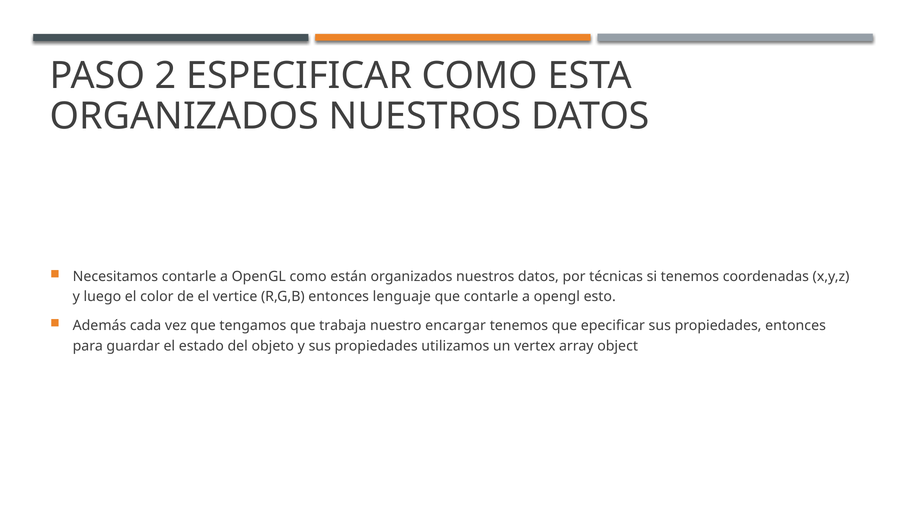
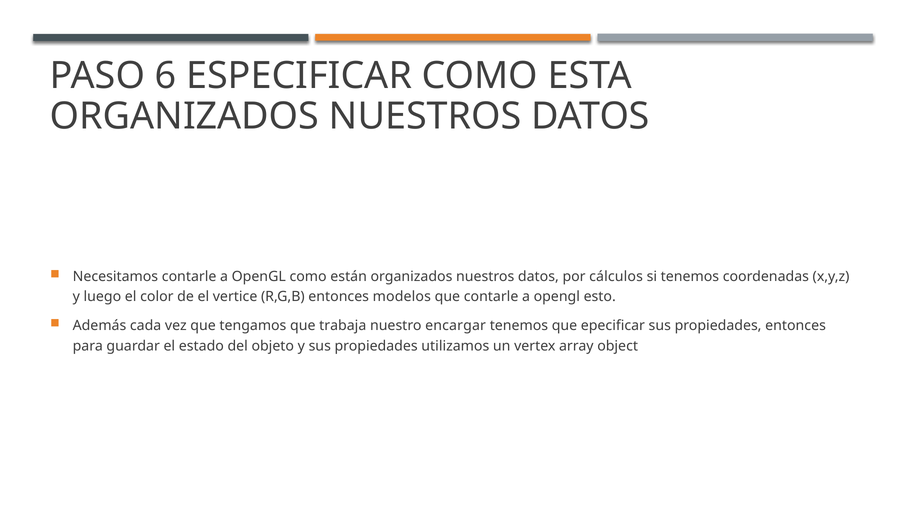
2: 2 -> 6
técnicas: técnicas -> cálculos
lenguaje: lenguaje -> modelos
